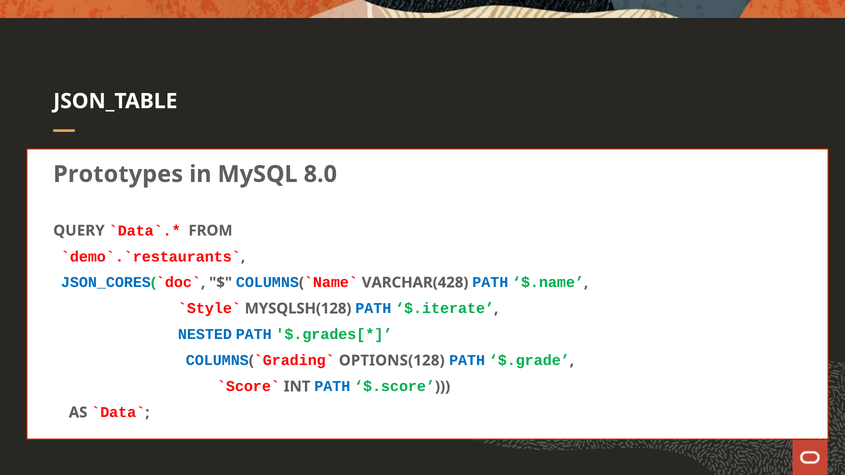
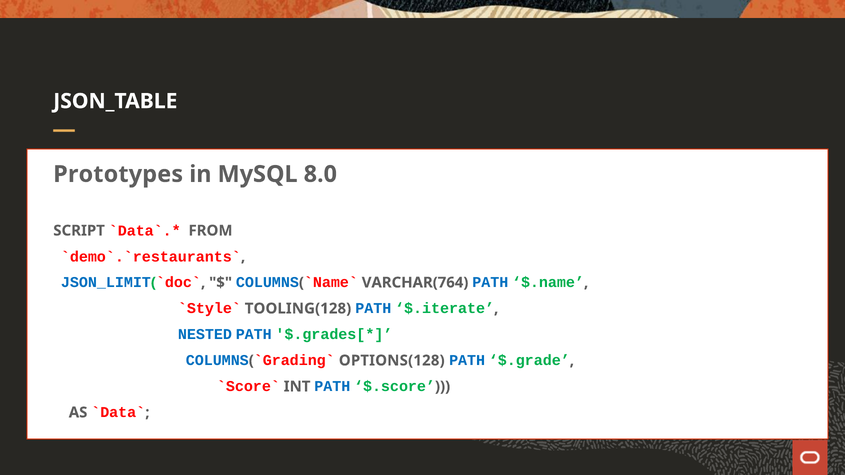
QUERY: QUERY -> SCRIPT
JSON_CORES: JSON_CORES -> JSON_LIMIT
VARCHAR(428: VARCHAR(428 -> VARCHAR(764
MYSQLSH(128: MYSQLSH(128 -> TOOLING(128
